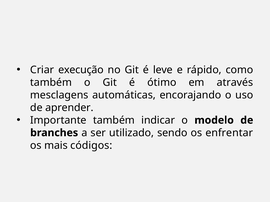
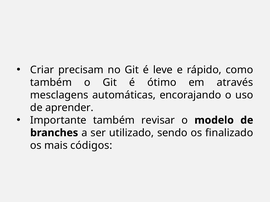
execução: execução -> precisam
indicar: indicar -> revisar
enfrentar: enfrentar -> finalizado
